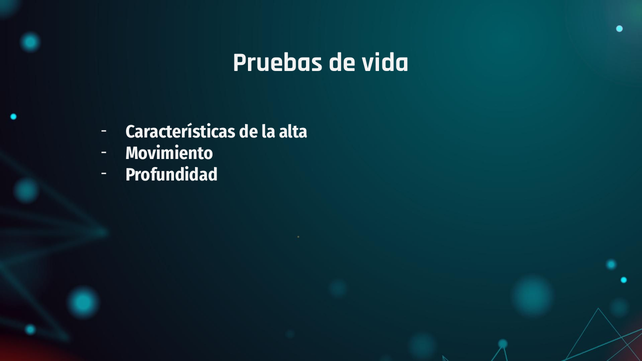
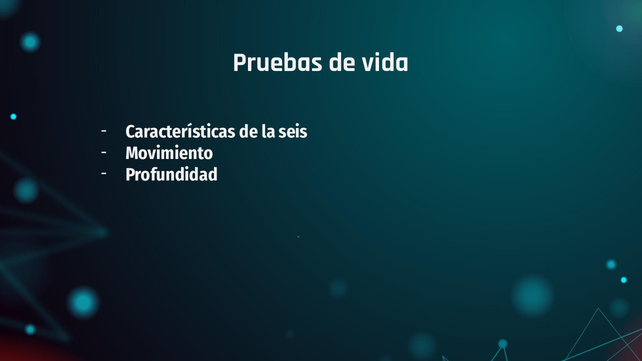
alta: alta -> seis
